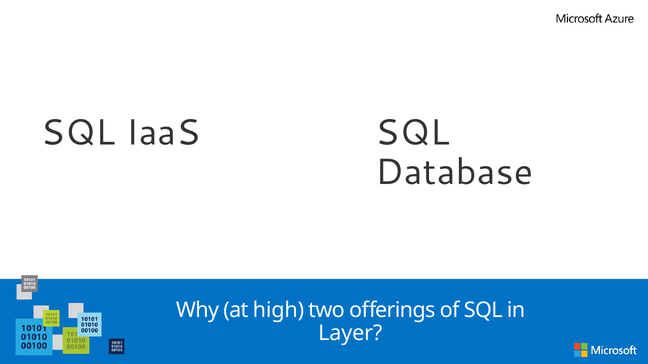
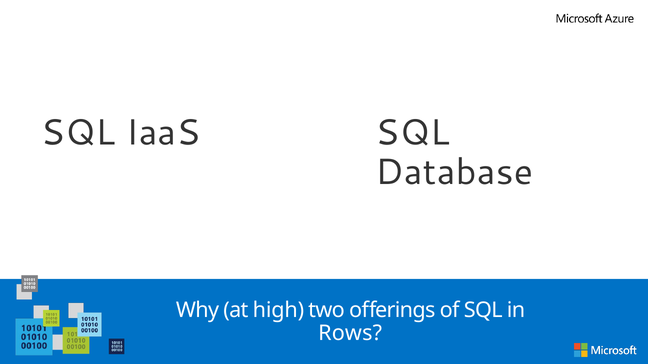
Layer: Layer -> Rows
